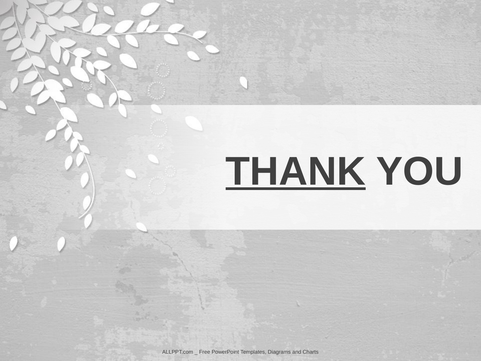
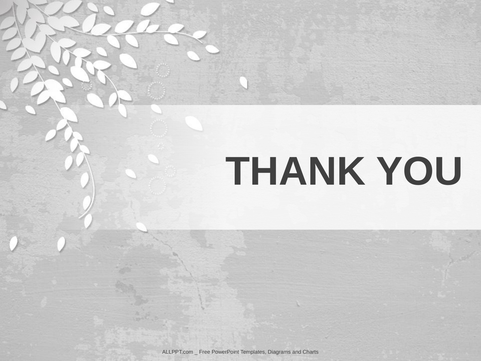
THANK underline: present -> none
